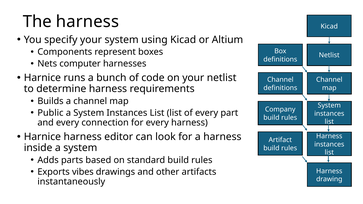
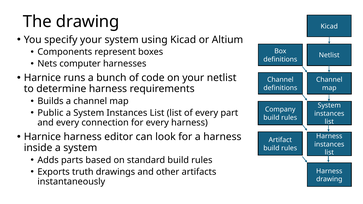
The harness: harness -> drawing
vibes: vibes -> truth
